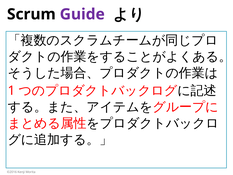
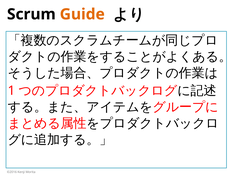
Guide colour: purple -> orange
